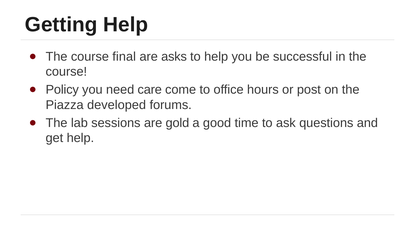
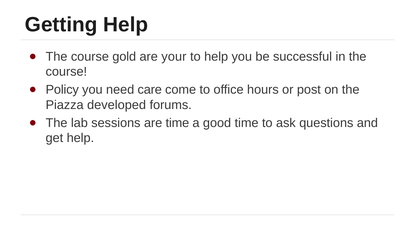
final: final -> gold
asks: asks -> your
are gold: gold -> time
